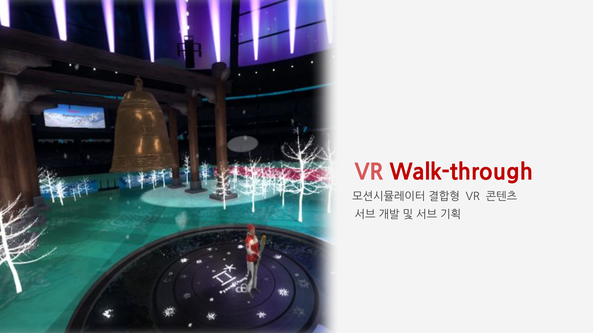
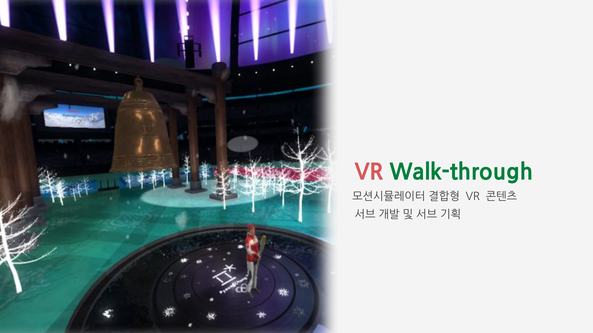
Walk-through colour: red -> green
